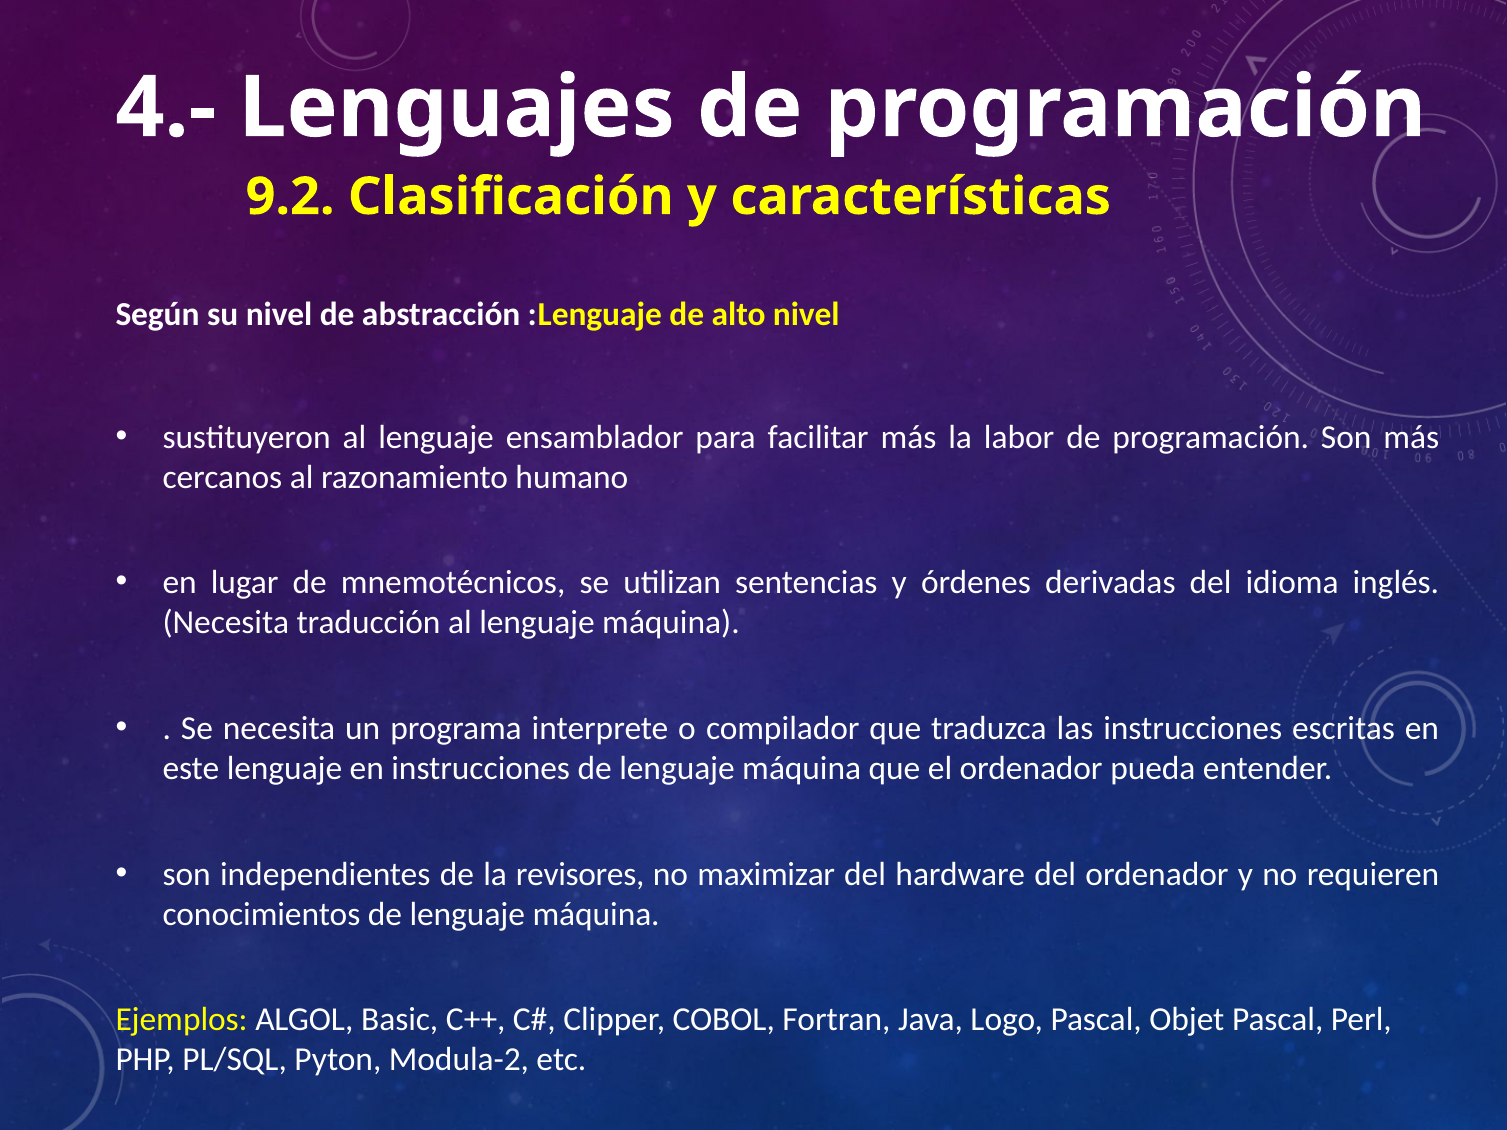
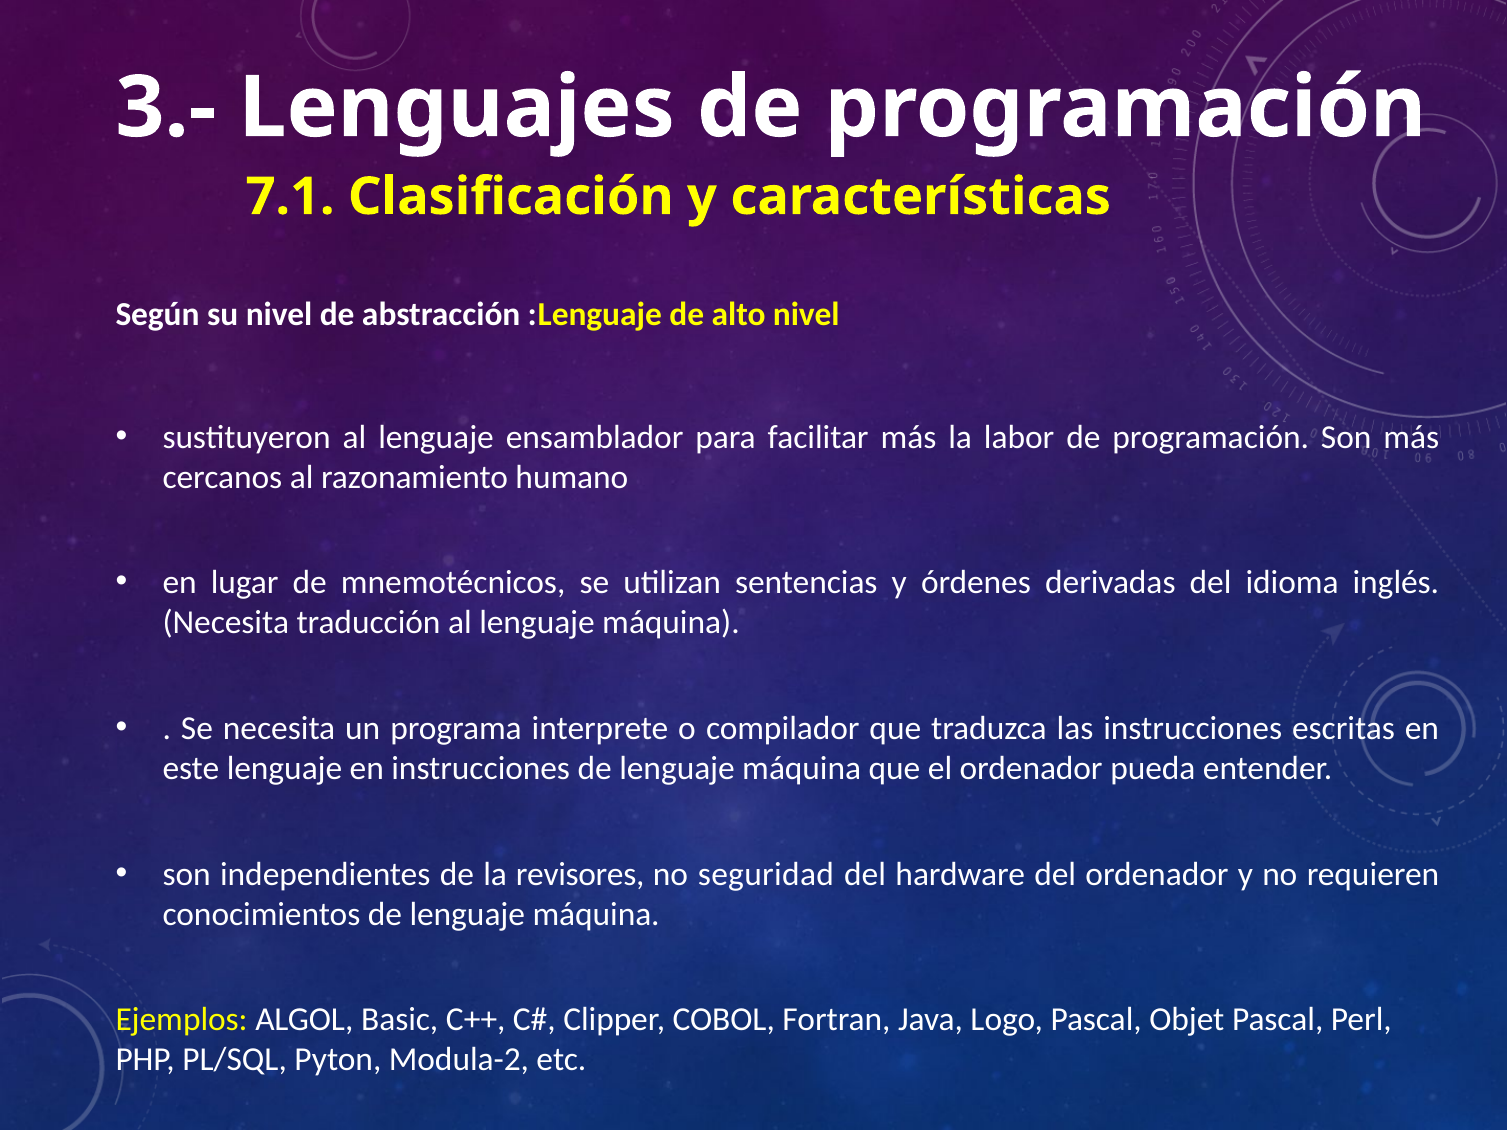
4.-: 4.- -> 3.-
9.2: 9.2 -> 7.1
maximizar: maximizar -> seguridad
